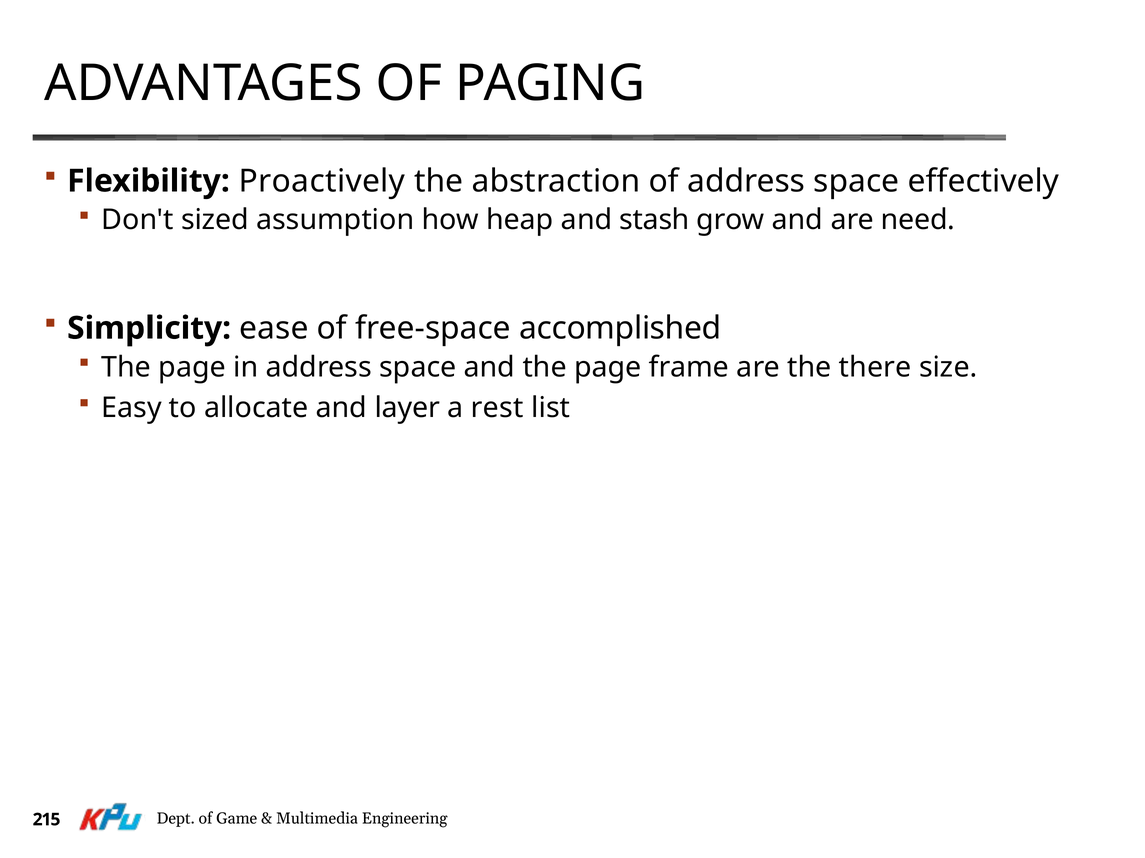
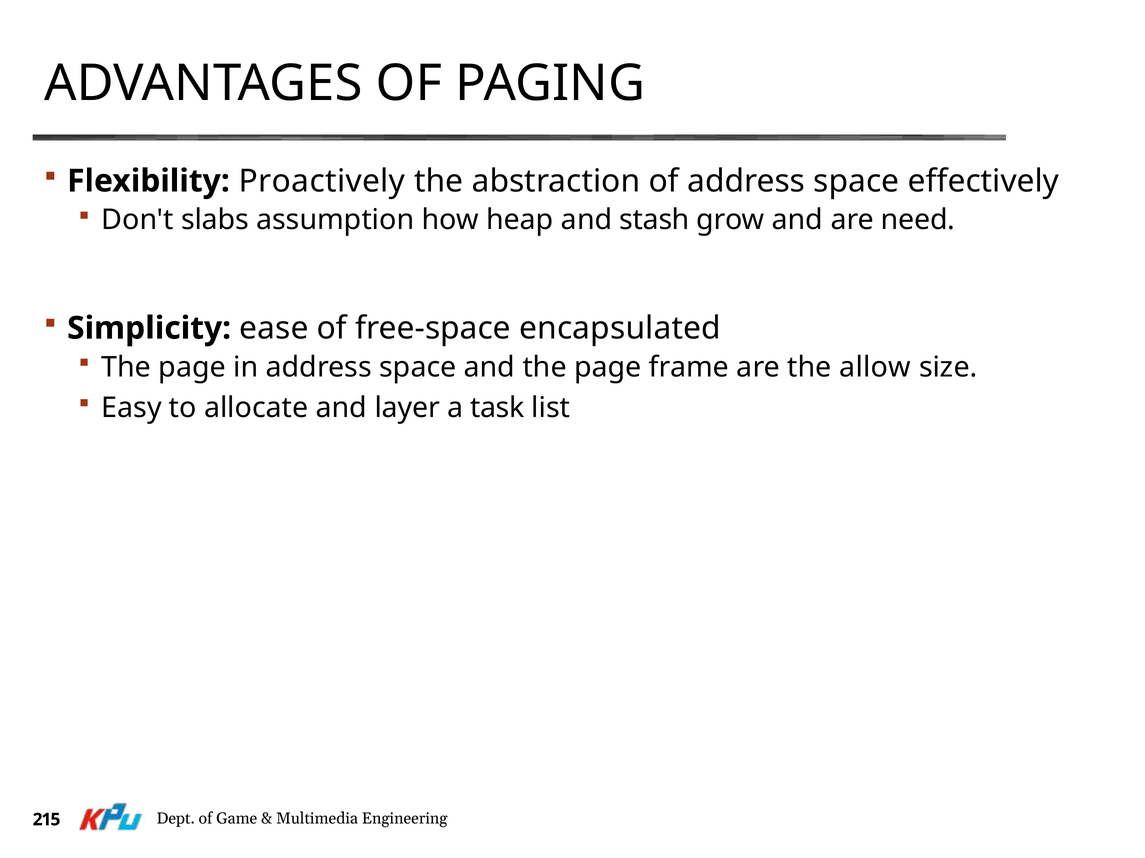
sized: sized -> slabs
accomplished: accomplished -> encapsulated
there: there -> allow
rest: rest -> task
